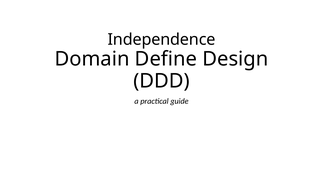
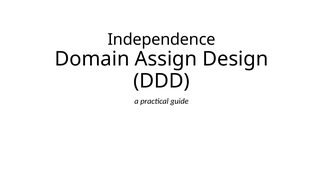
Define: Define -> Assign
